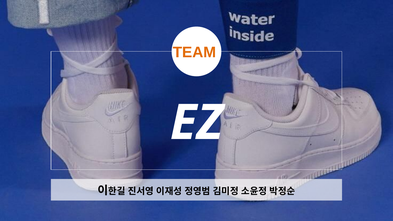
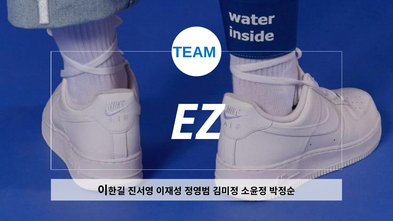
TEAM colour: orange -> blue
